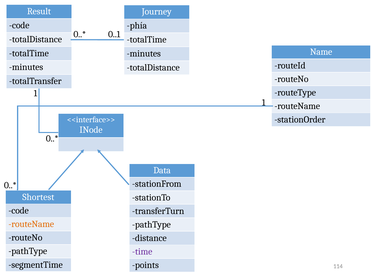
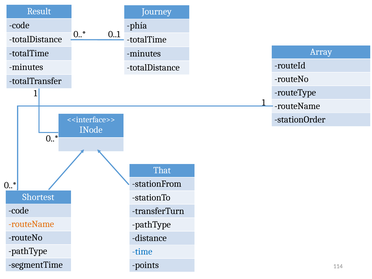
Name: Name -> Array
Data: Data -> That
time colour: purple -> blue
